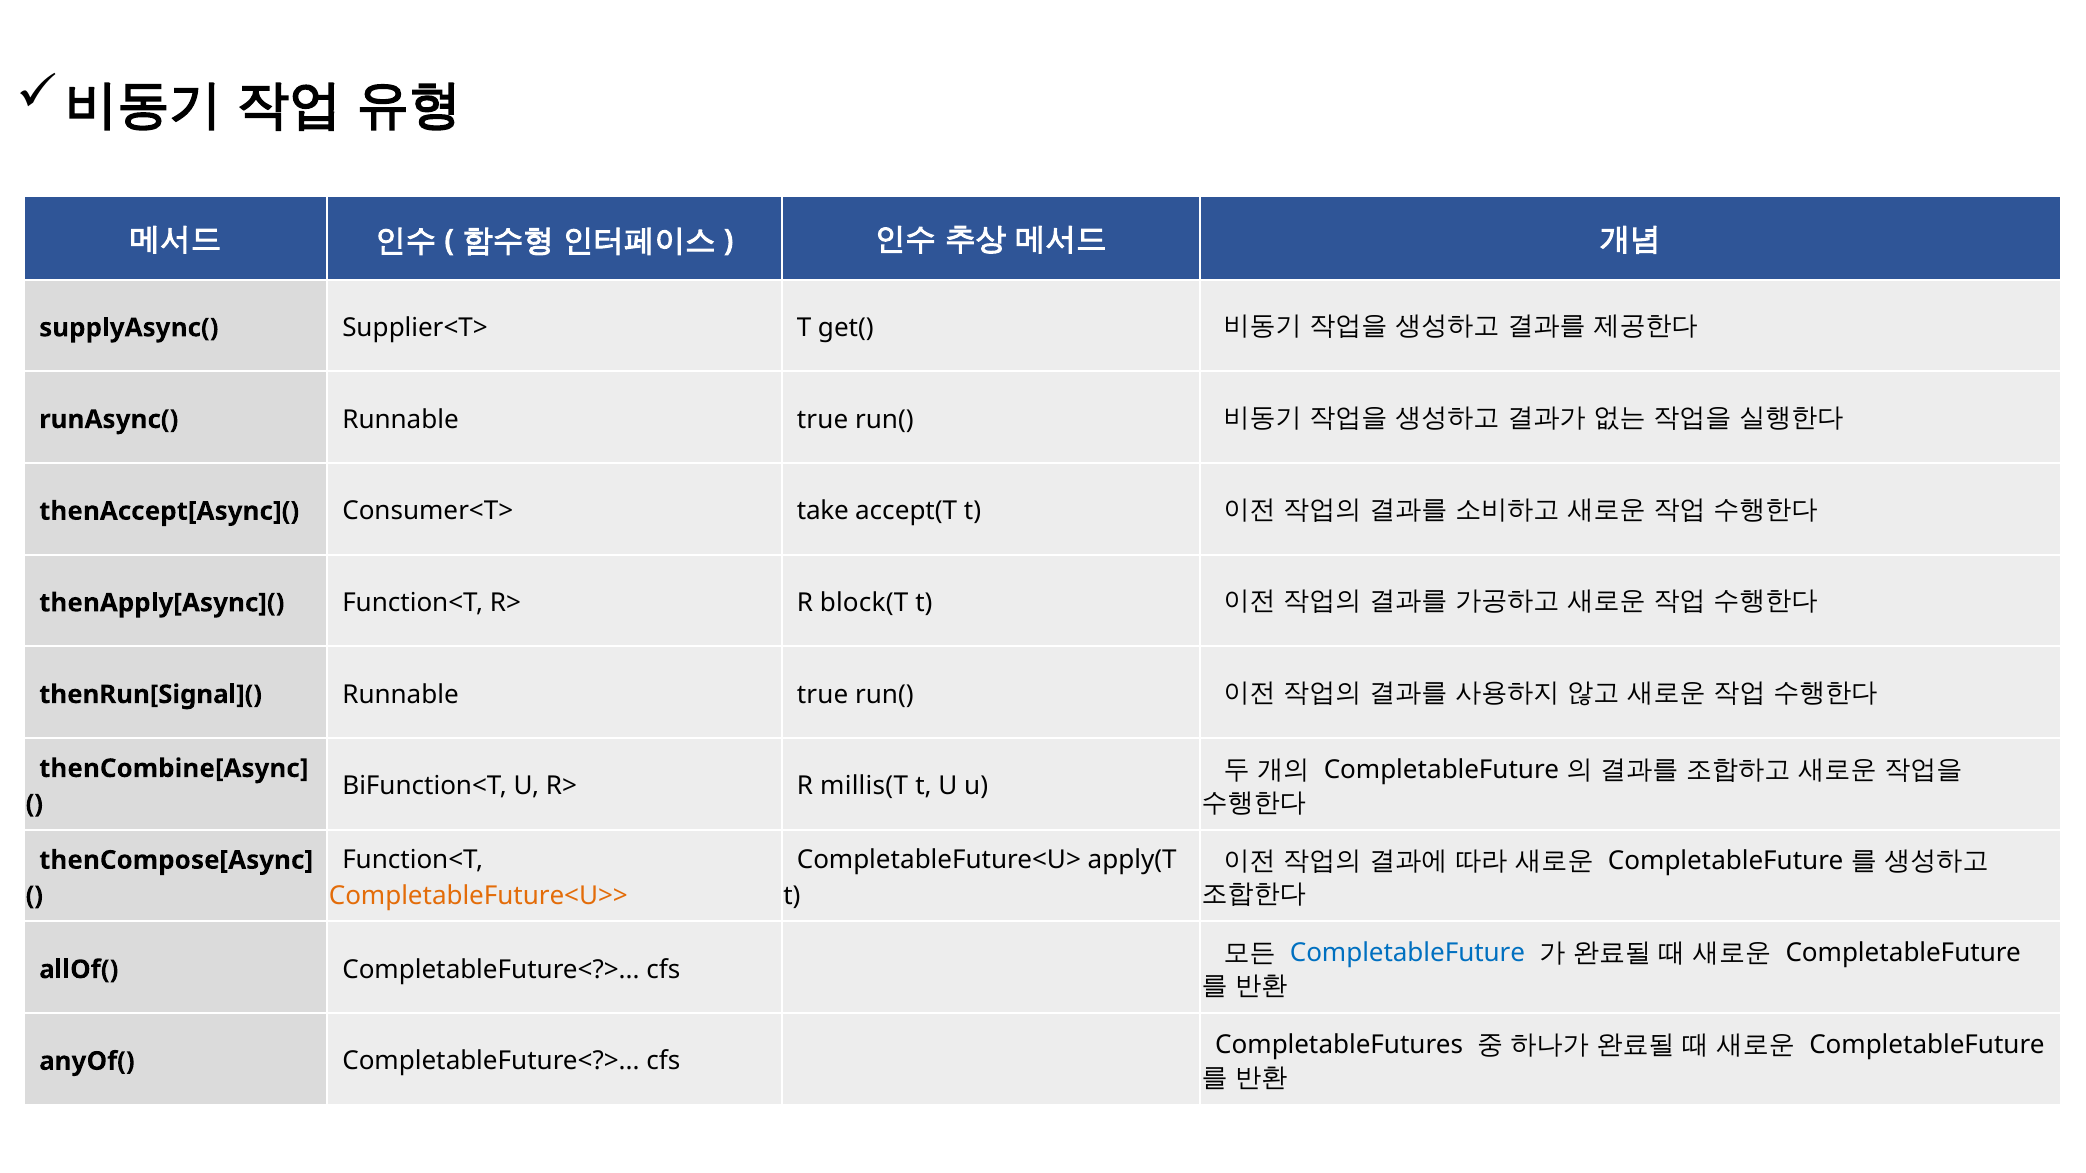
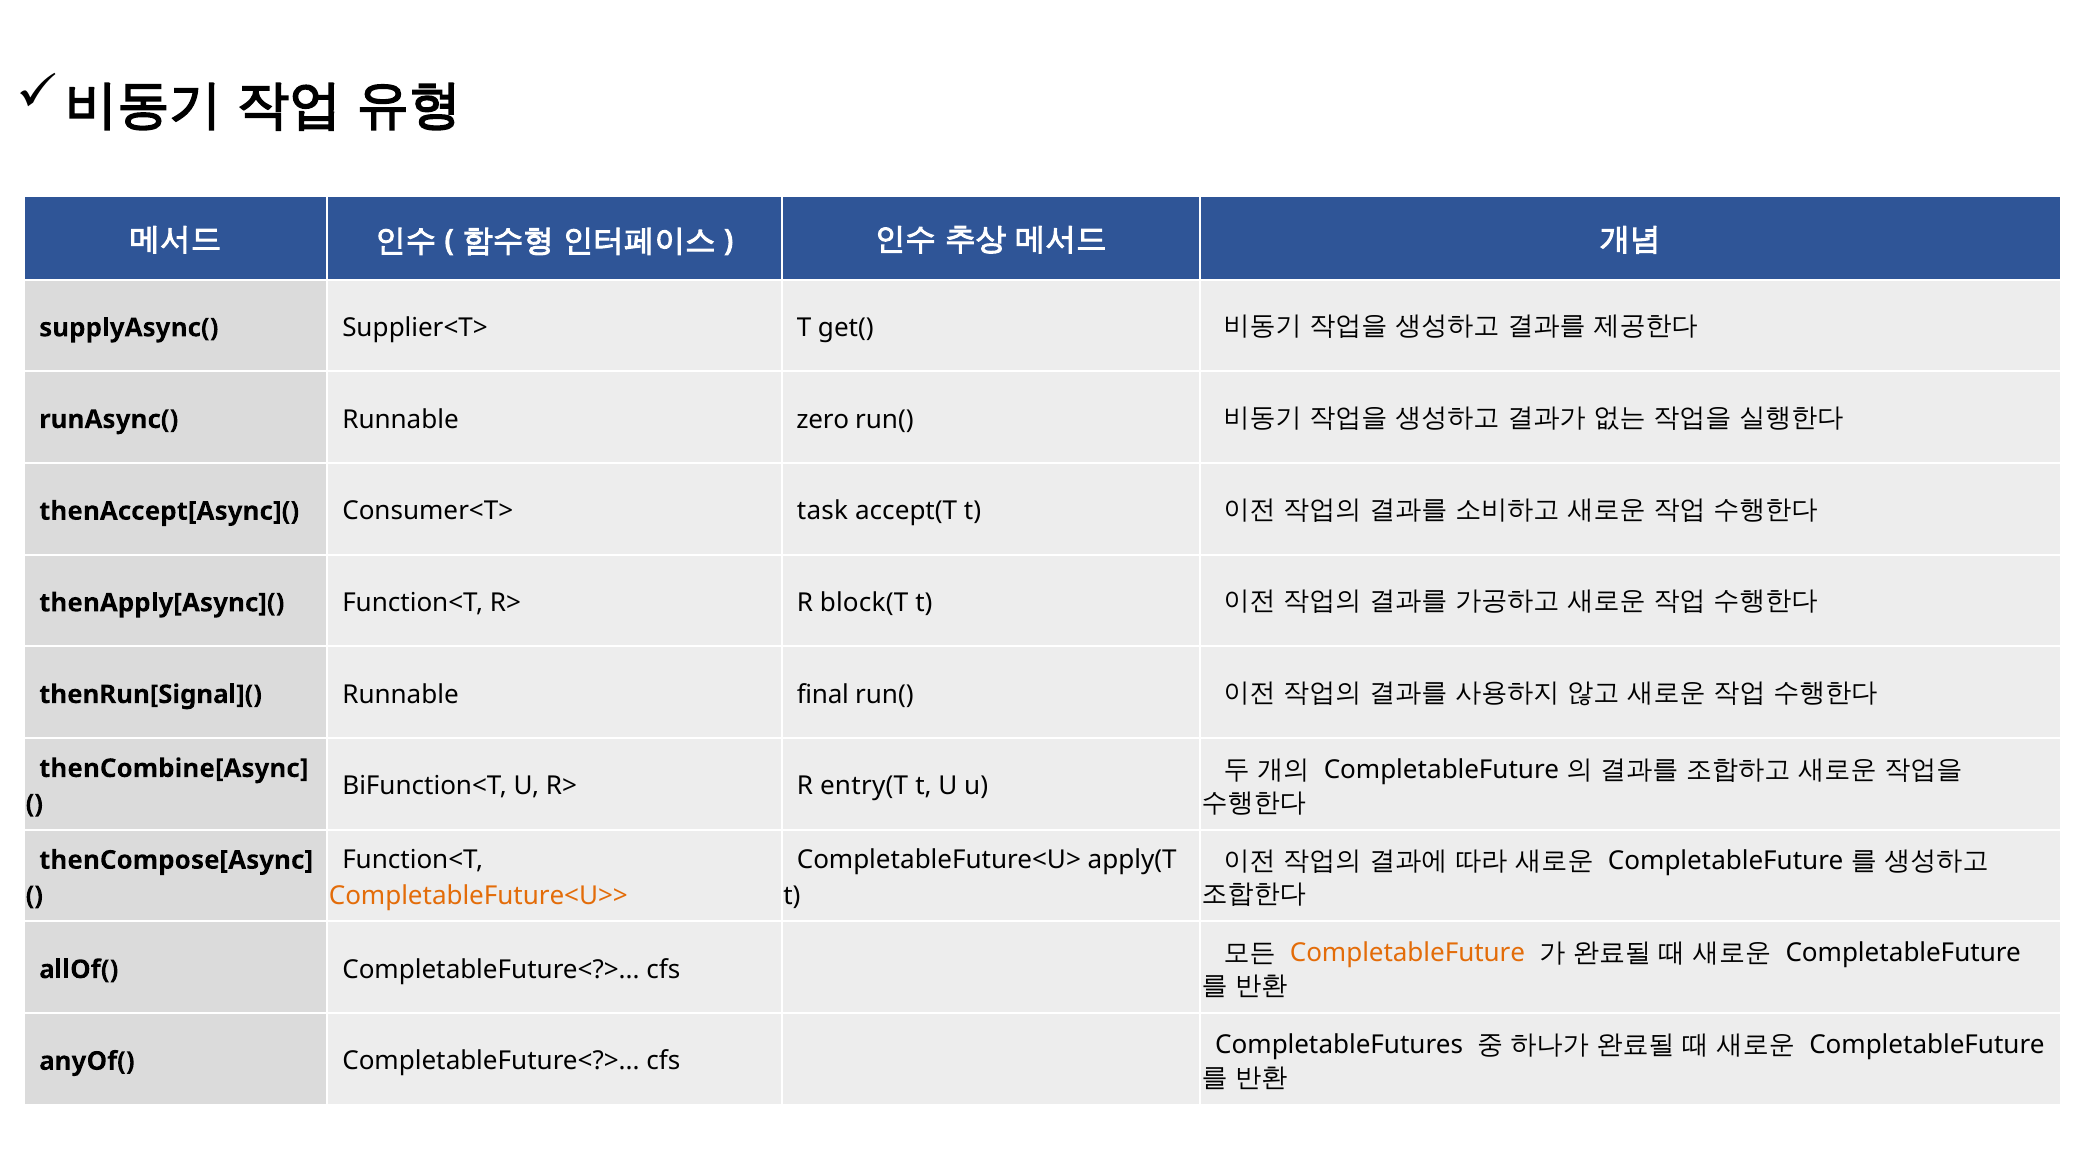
runAsync( Runnable true: true -> zero
take: take -> task
true at (823, 695): true -> final
millis(T: millis(T -> entry(T
CompletableFuture at (1407, 953) colour: blue -> orange
